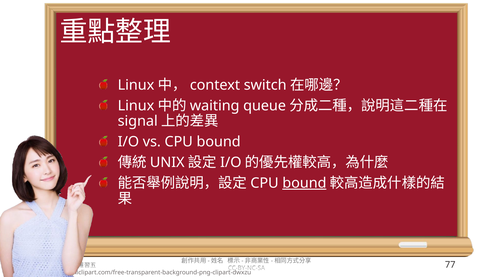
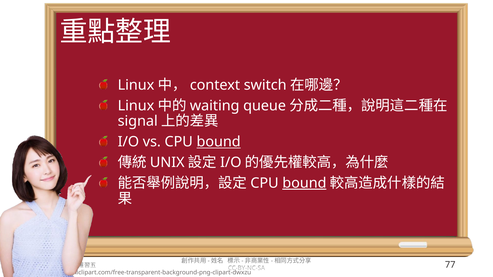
bound at (219, 142) underline: none -> present
